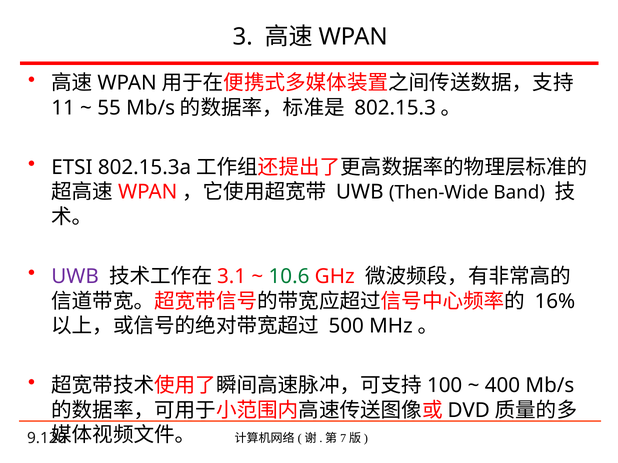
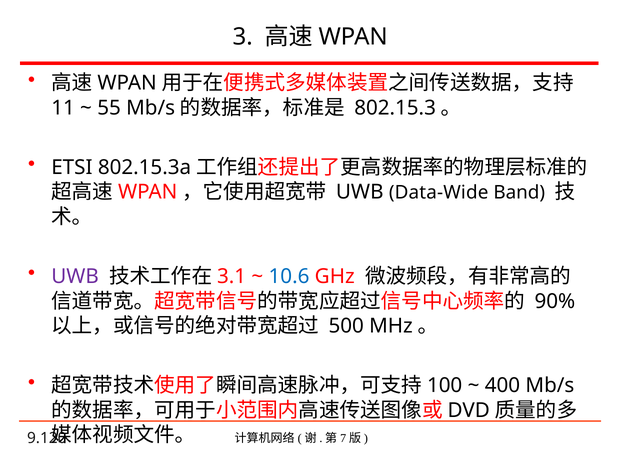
Then-Wide: Then-Wide -> Data-Wide
10.6 colour: green -> blue
16%: 16% -> 90%
